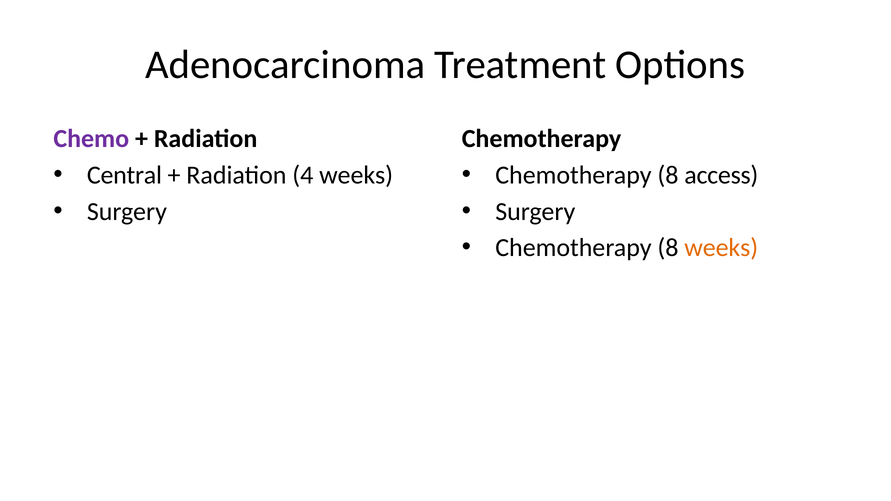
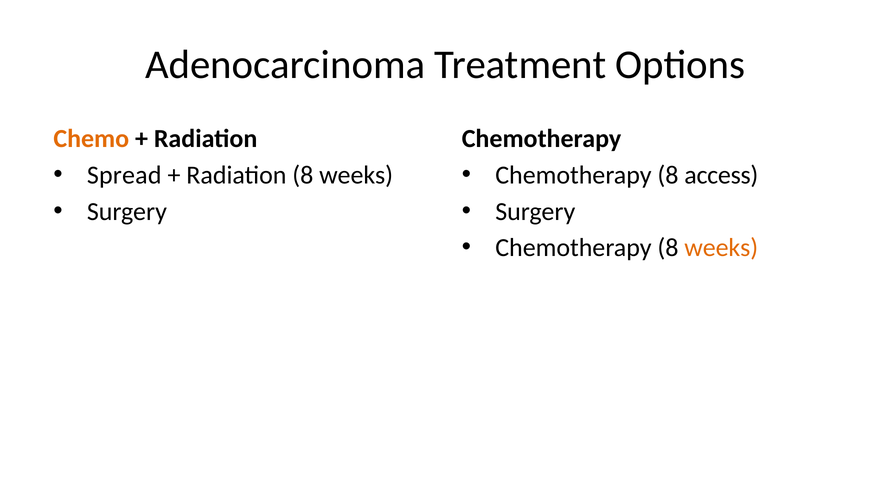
Chemo colour: purple -> orange
Central: Central -> Spread
Radiation 4: 4 -> 8
